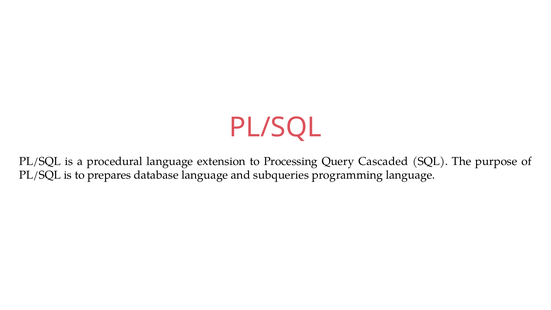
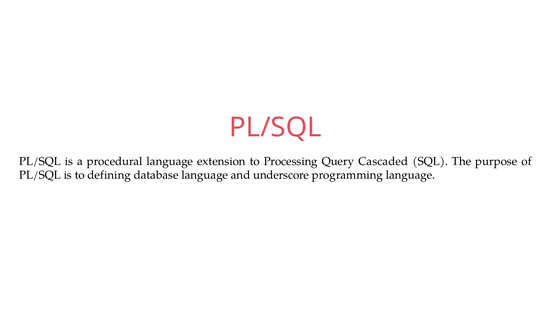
prepares: prepares -> defining
subqueries: subqueries -> underscore
